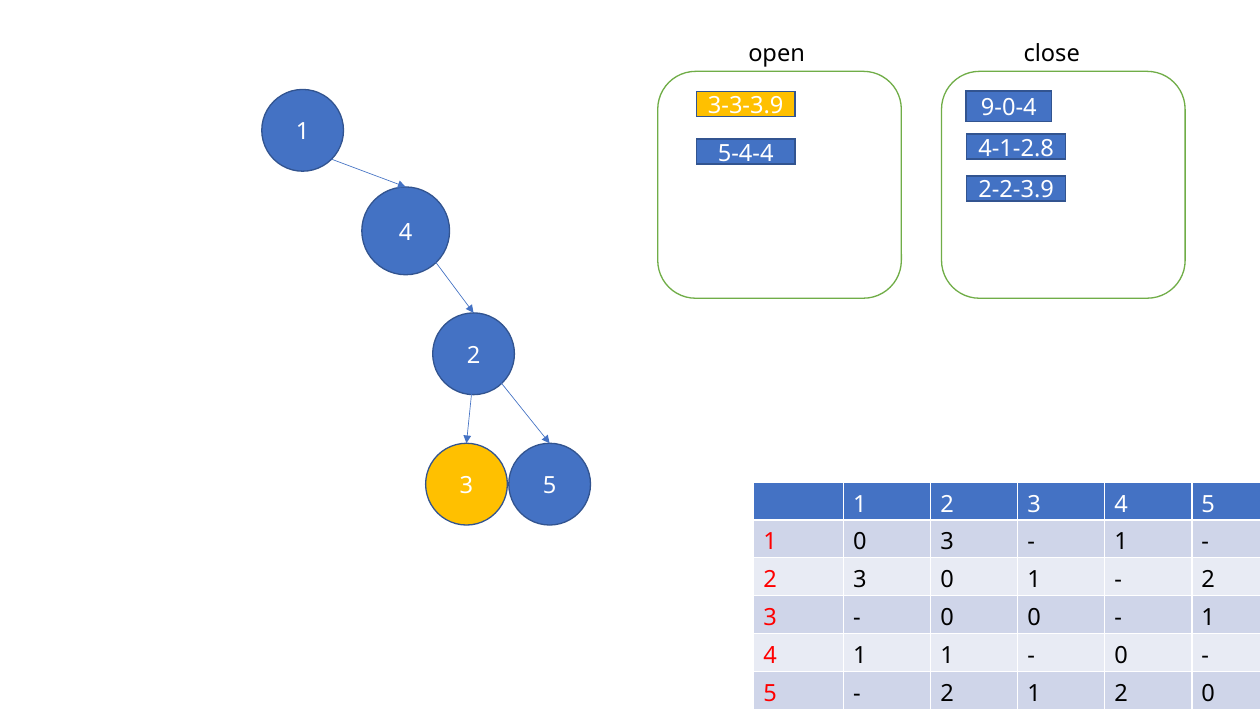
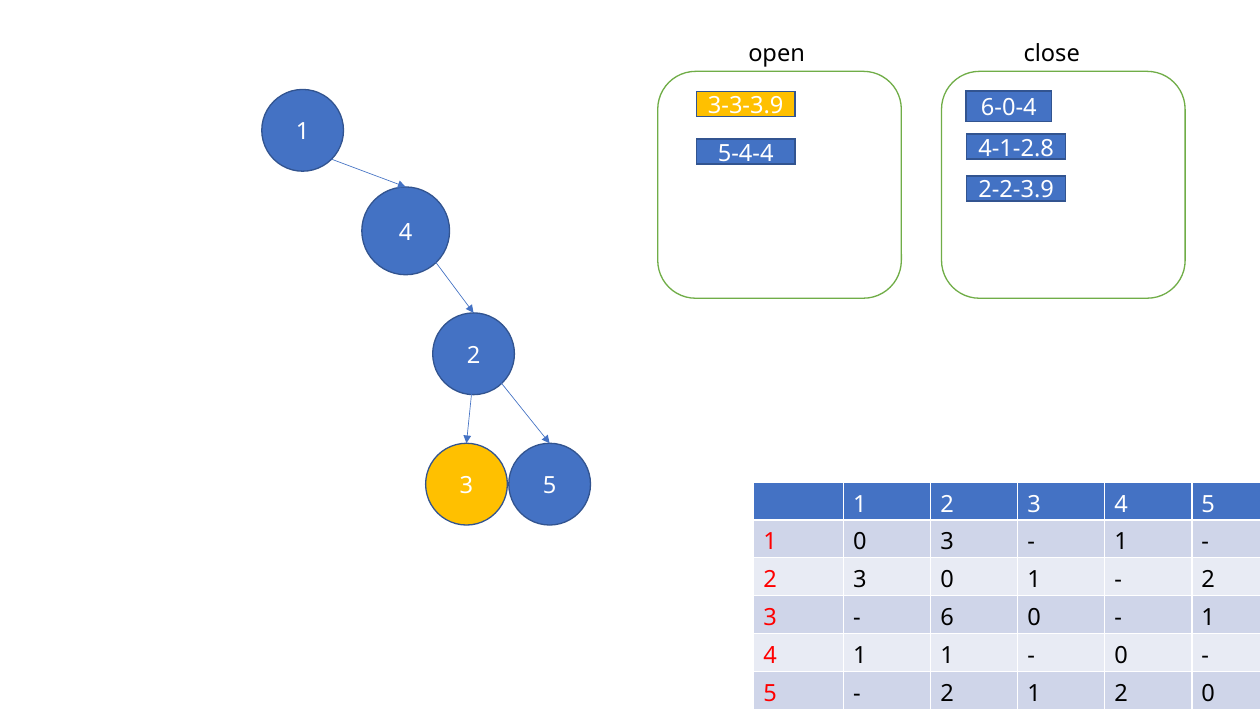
9-0-4: 9-0-4 -> 6-0-4
0 at (947, 618): 0 -> 6
